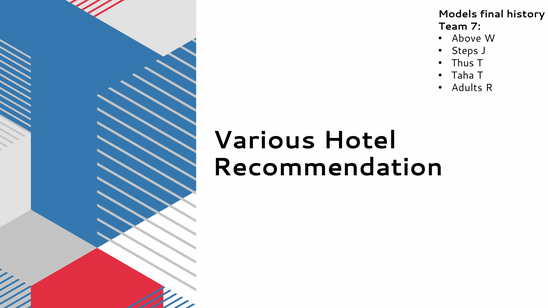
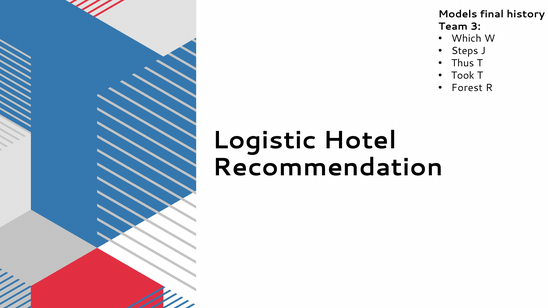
7: 7 -> 3
Above: Above -> Which
Taha: Taha -> Took
Adults: Adults -> Forest
Various: Various -> Logistic
